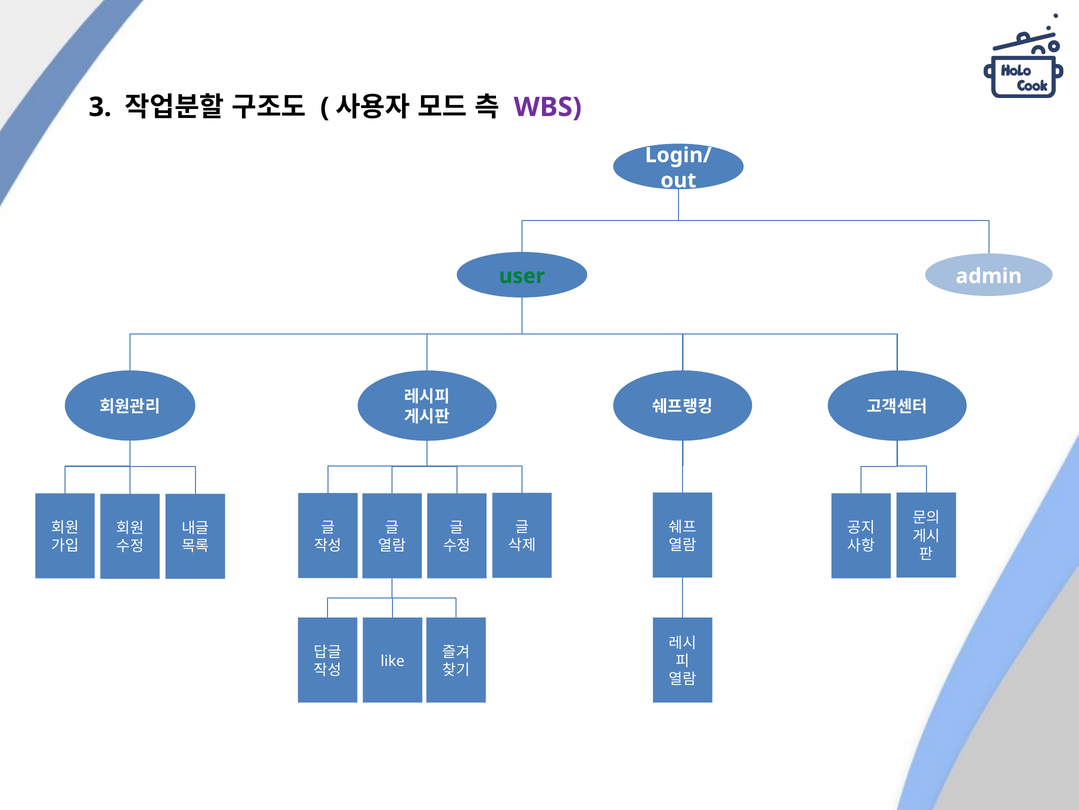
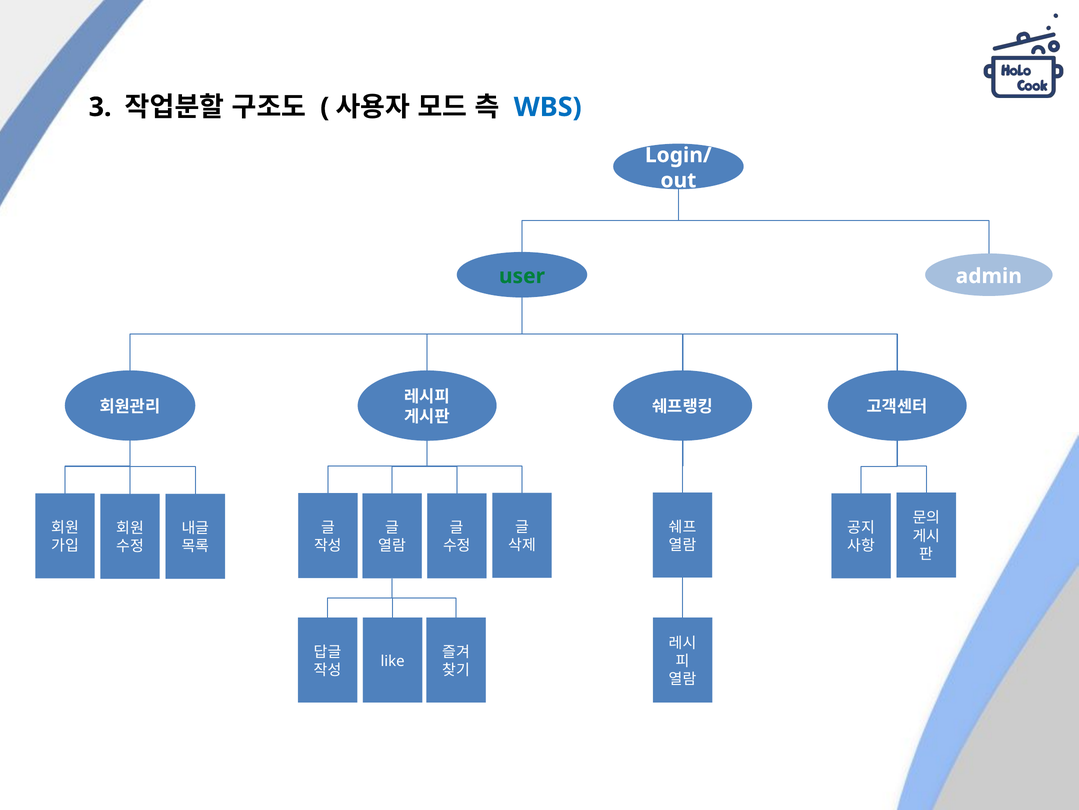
WBS colour: purple -> blue
